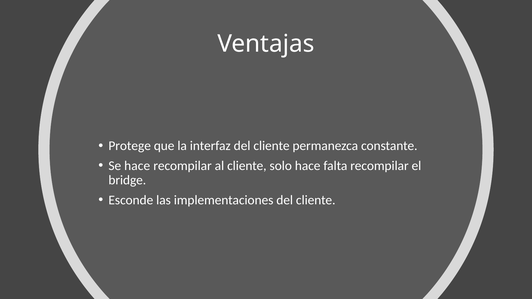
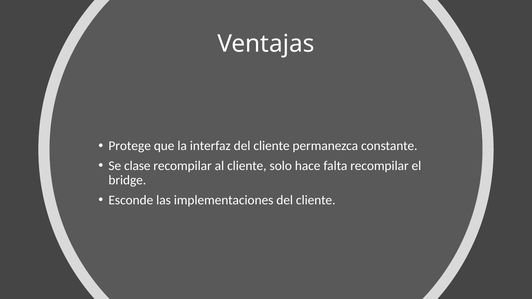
Se hace: hace -> clase
